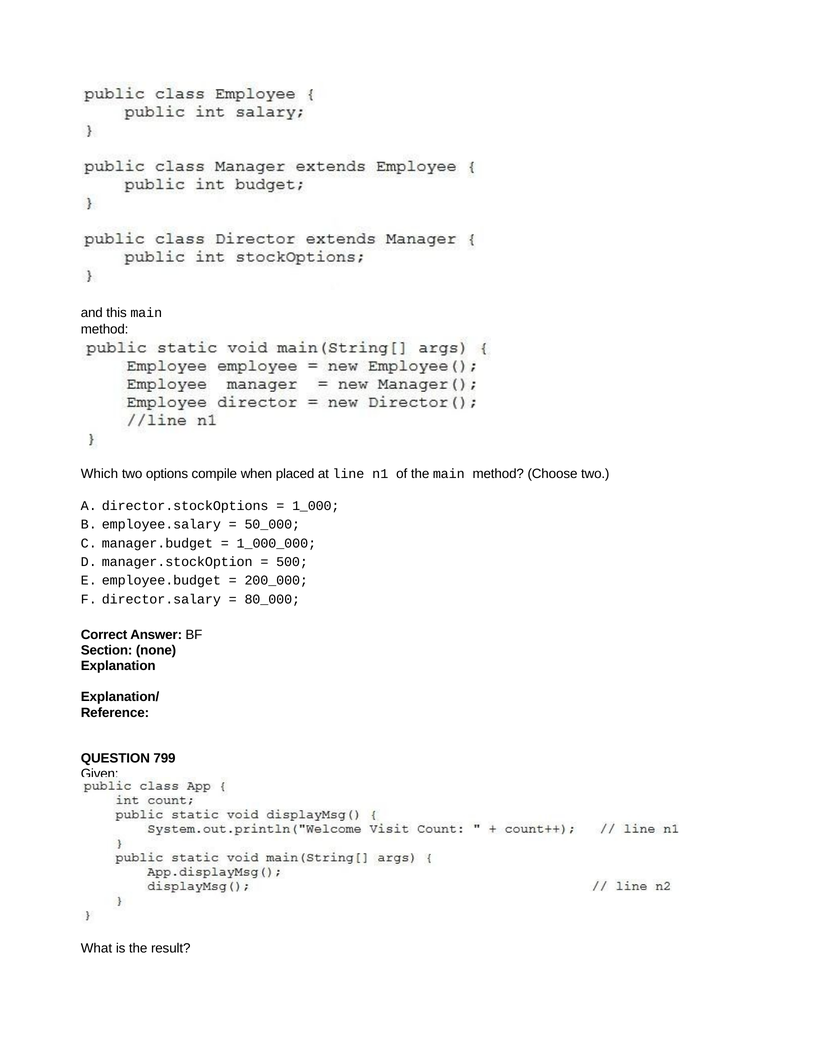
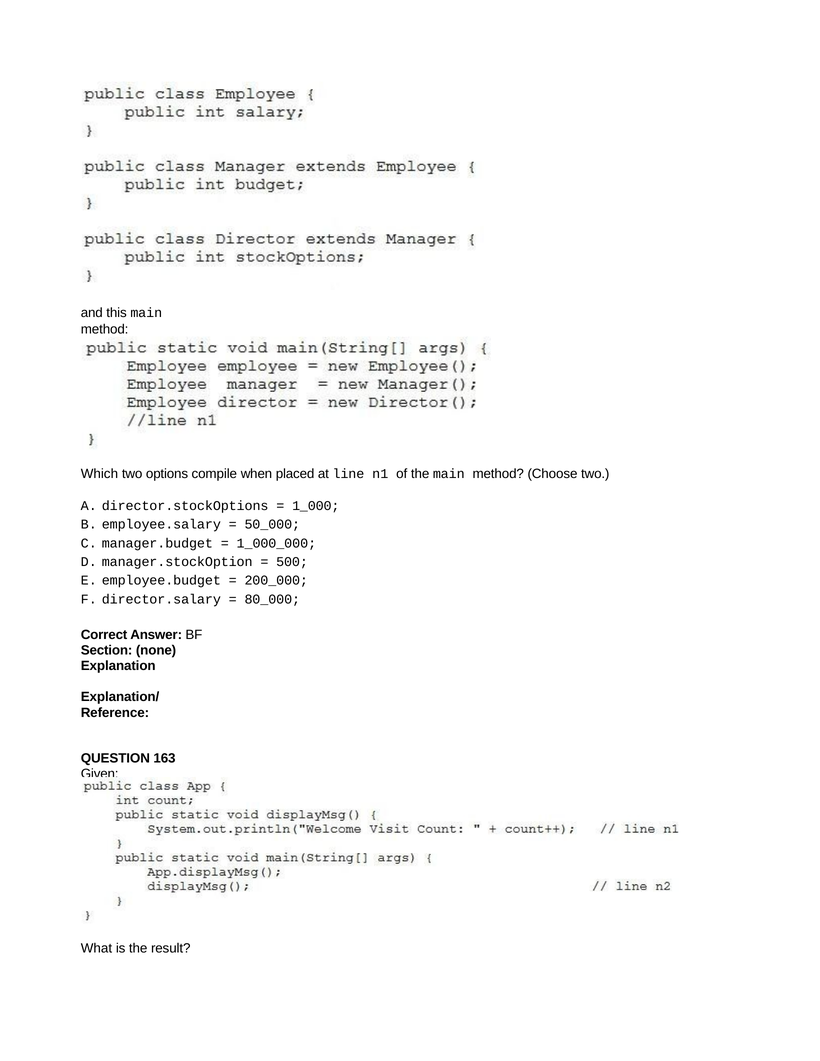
799: 799 -> 163
